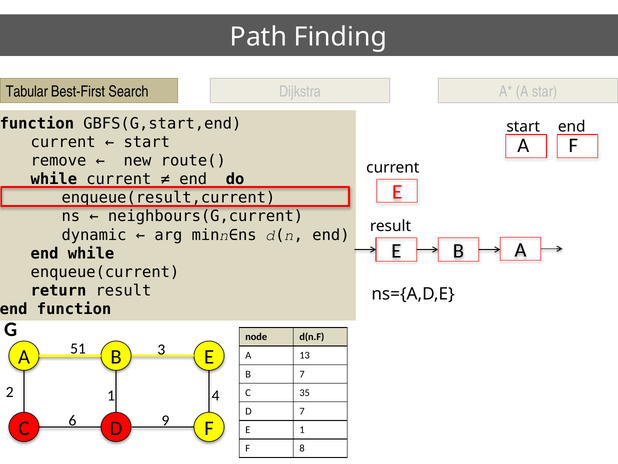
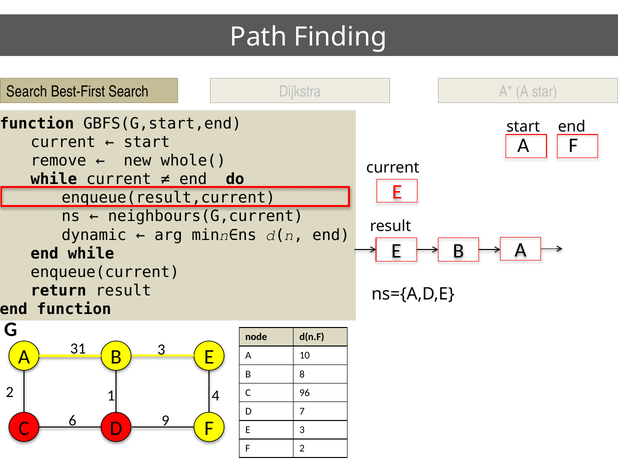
Tabular at (27, 91): Tabular -> Search
route(: route( -> whole(
51: 51 -> 31
13: 13 -> 10
B 7: 7 -> 8
35: 35 -> 96
1 at (302, 429): 1 -> 3
F 8: 8 -> 2
